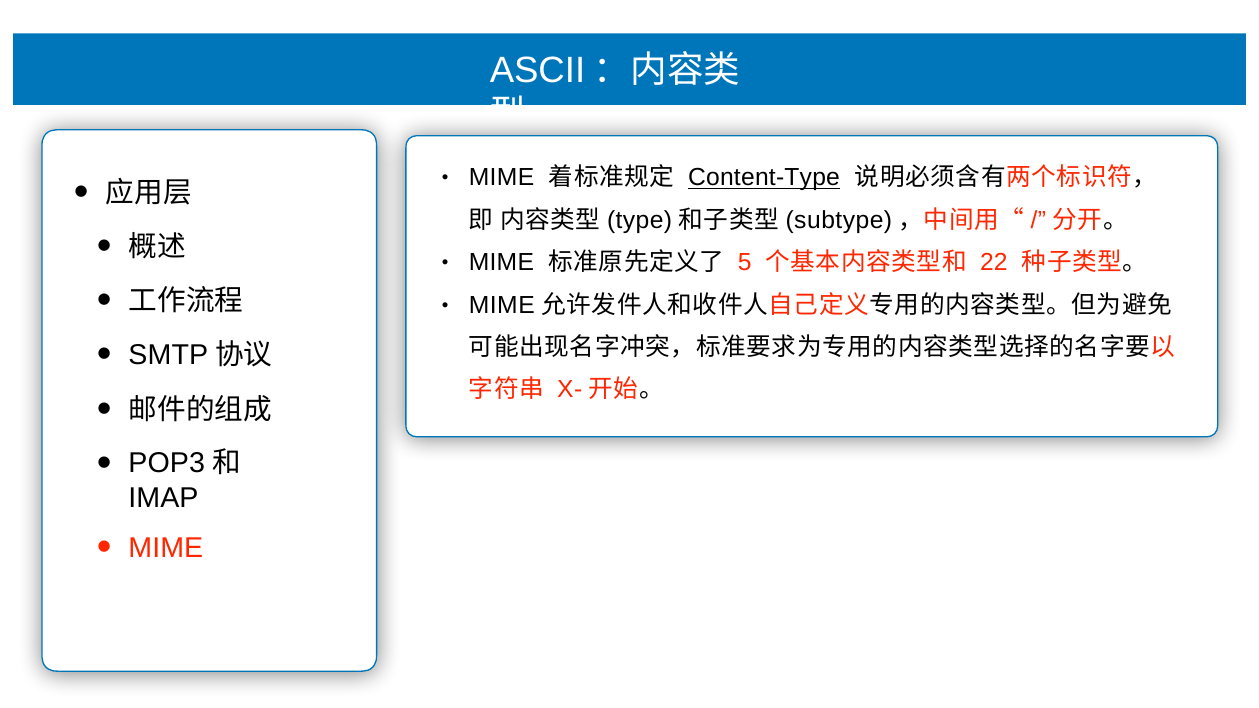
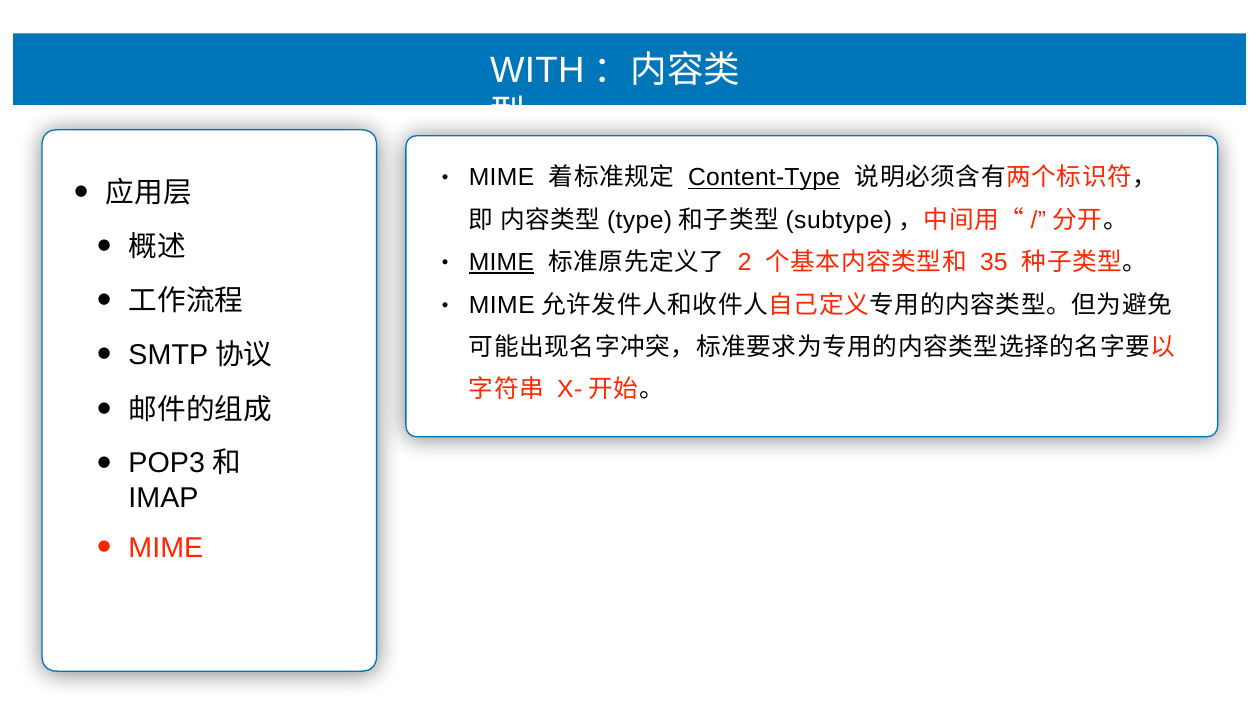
ASCII: ASCII -> WITH
MIME at (501, 263) underline: none -> present
5: 5 -> 2
22: 22 -> 35
